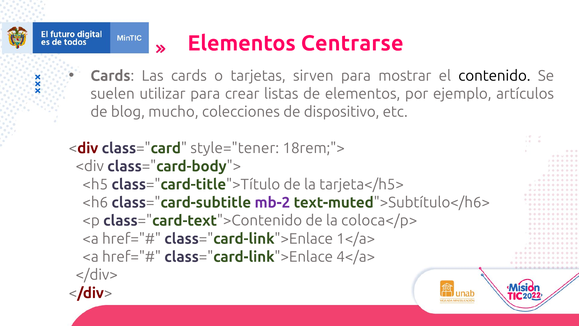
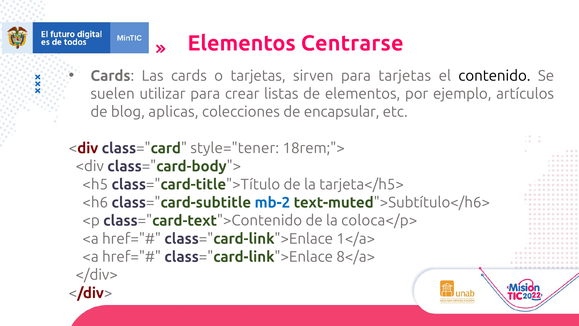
para mostrar: mostrar -> tarjetas
mucho: mucho -> aplicas
dispositivo: dispositivo -> encapsular
mb-2 colour: purple -> blue
4</a>: 4</a> -> 8</a>
